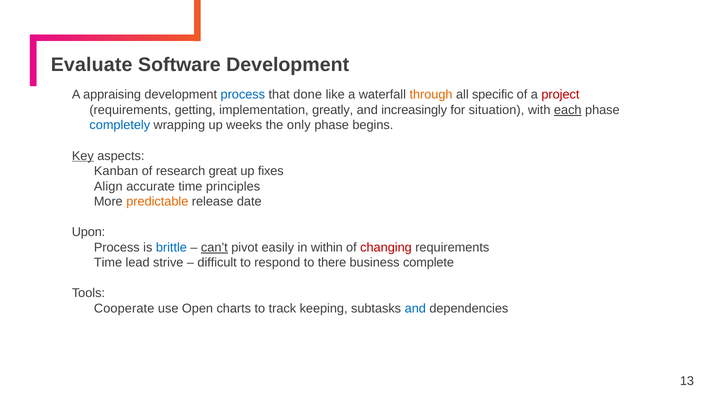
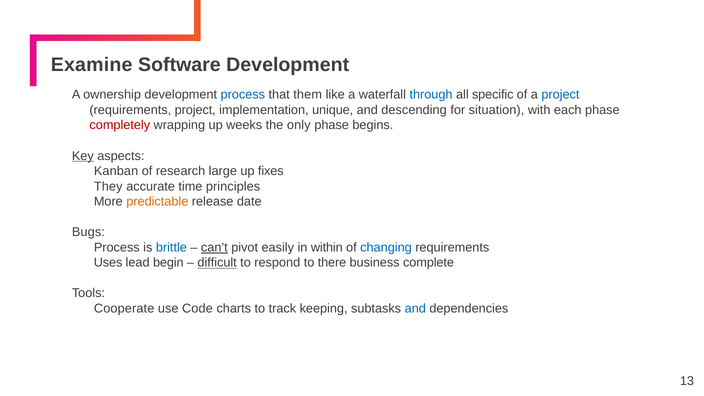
Evaluate: Evaluate -> Examine
appraising: appraising -> ownership
done: done -> them
through colour: orange -> blue
project at (560, 95) colour: red -> blue
requirements getting: getting -> project
greatly: greatly -> unique
increasingly: increasingly -> descending
each underline: present -> none
completely colour: blue -> red
great: great -> large
Align: Align -> They
Upon: Upon -> Bugs
changing colour: red -> blue
Time at (108, 263): Time -> Uses
strive: strive -> begin
difficult underline: none -> present
Open: Open -> Code
